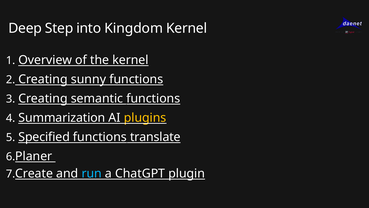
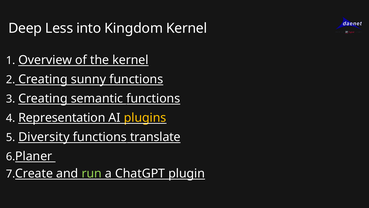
Step: Step -> Less
Summarization: Summarization -> Representation
Specified: Specified -> Diversity
run colour: light blue -> light green
